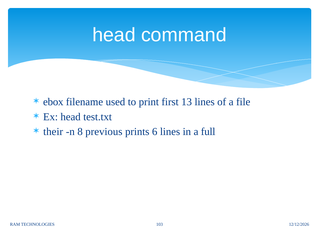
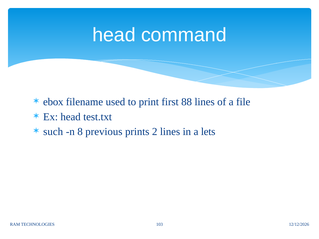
13: 13 -> 88
their: their -> such
6: 6 -> 2
full: full -> lets
